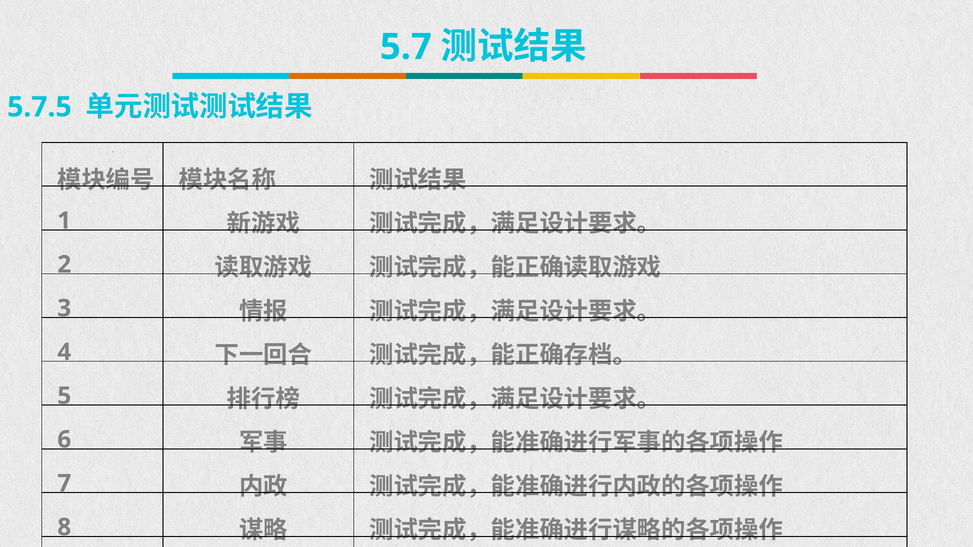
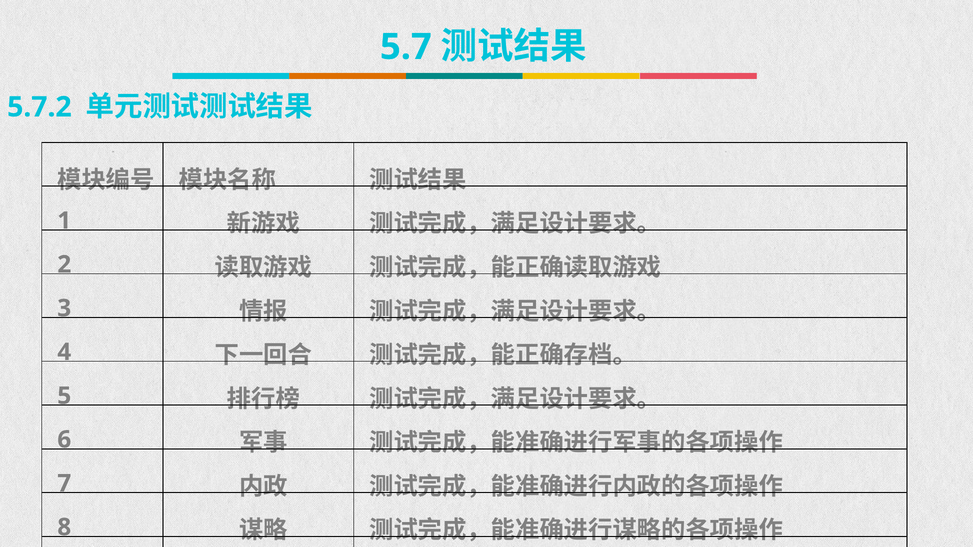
5.7.5: 5.7.5 -> 5.7.2
